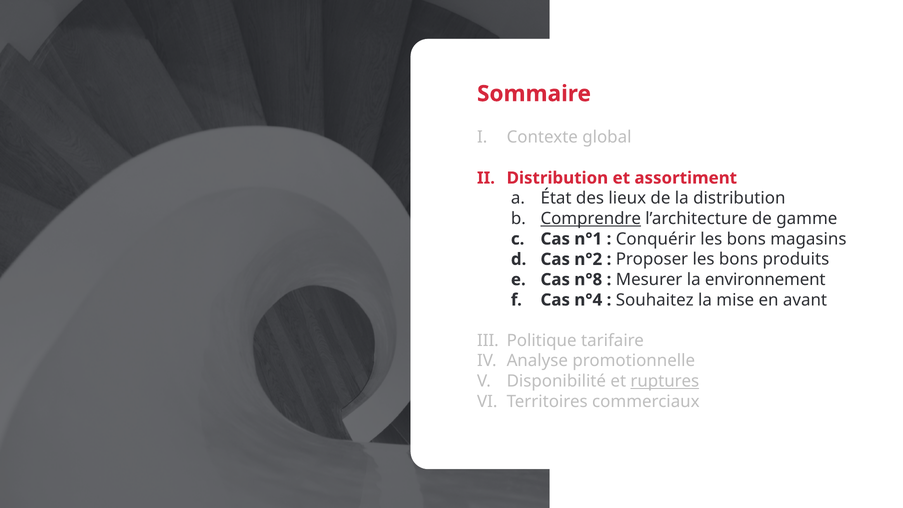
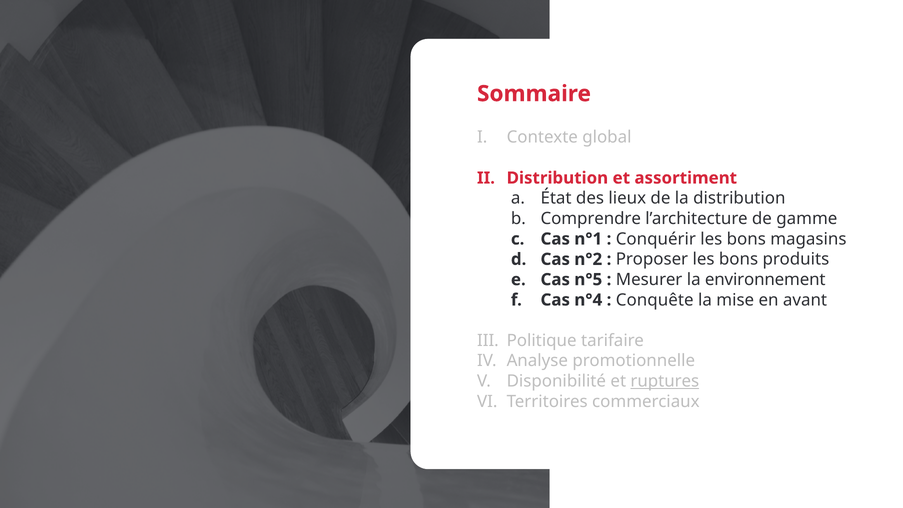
Comprendre underline: present -> none
n°8: n°8 -> n°5
Souhaitez: Souhaitez -> Conquête
